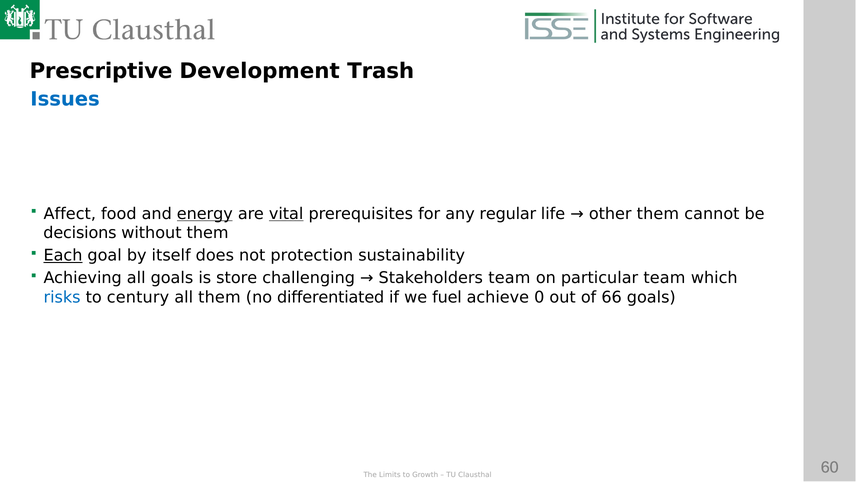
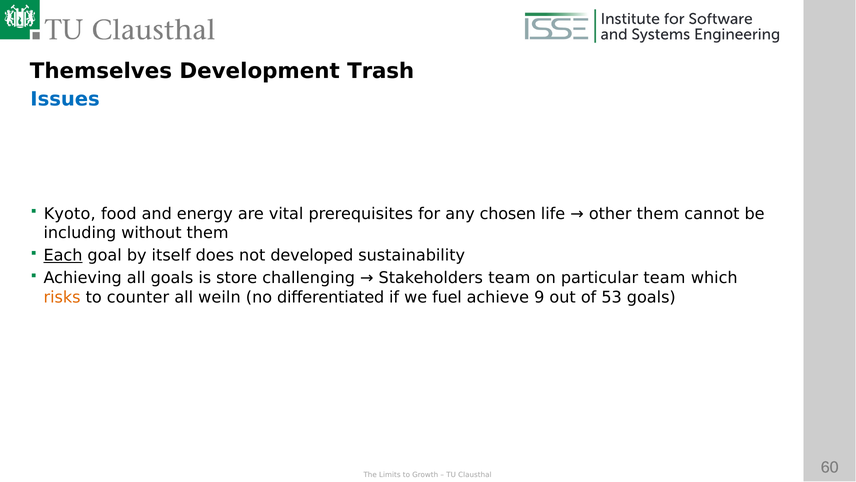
Prescriptive: Prescriptive -> Themselves
Affect: Affect -> Kyoto
energy underline: present -> none
vital underline: present -> none
regular: regular -> chosen
decisions: decisions -> including
protection: protection -> developed
risks colour: blue -> orange
century: century -> counter
all them: them -> weiln
0: 0 -> 9
66: 66 -> 53
